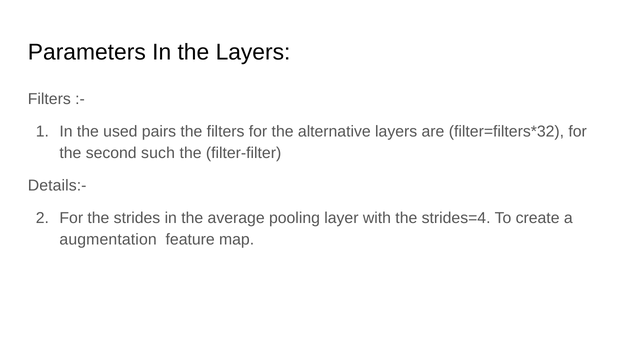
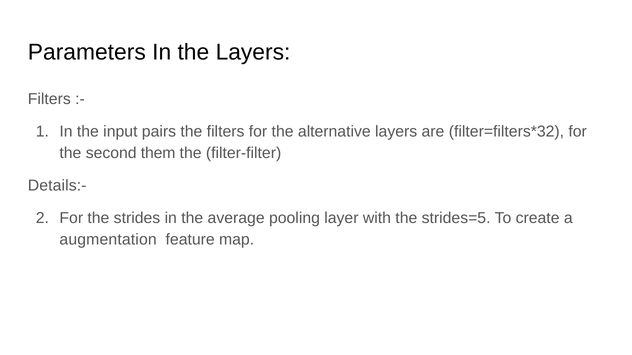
used: used -> input
such: such -> them
strides=4: strides=4 -> strides=5
